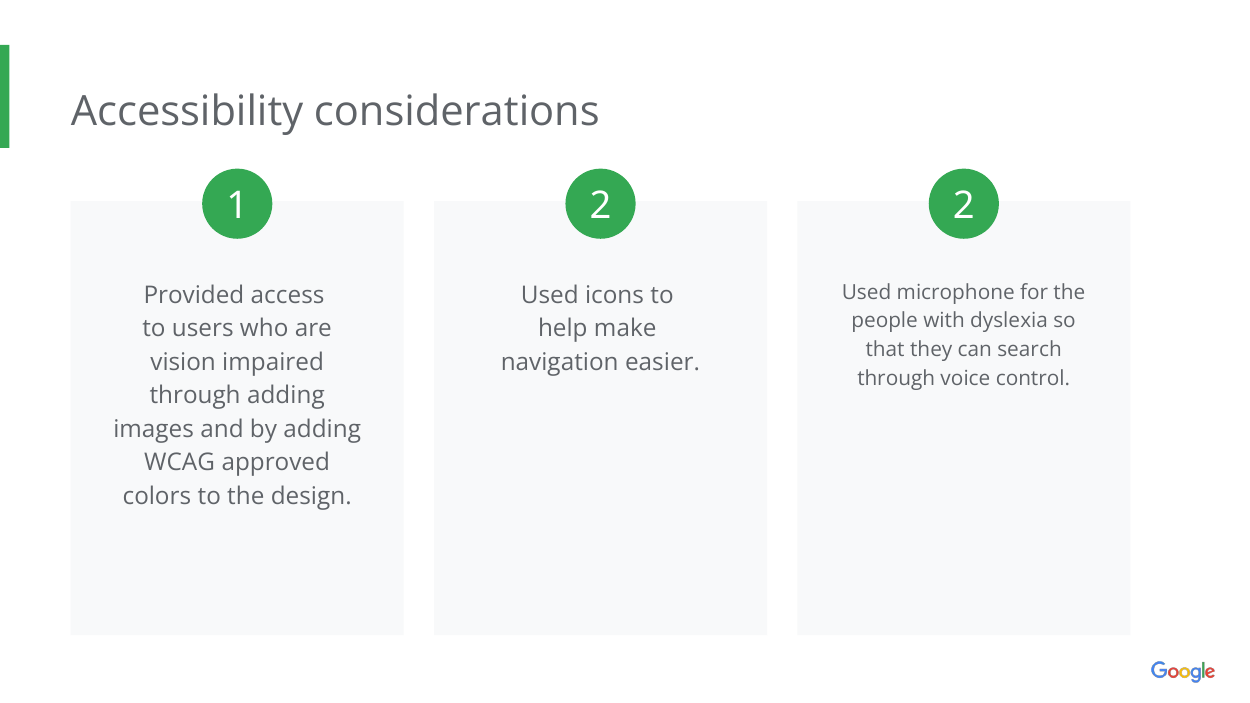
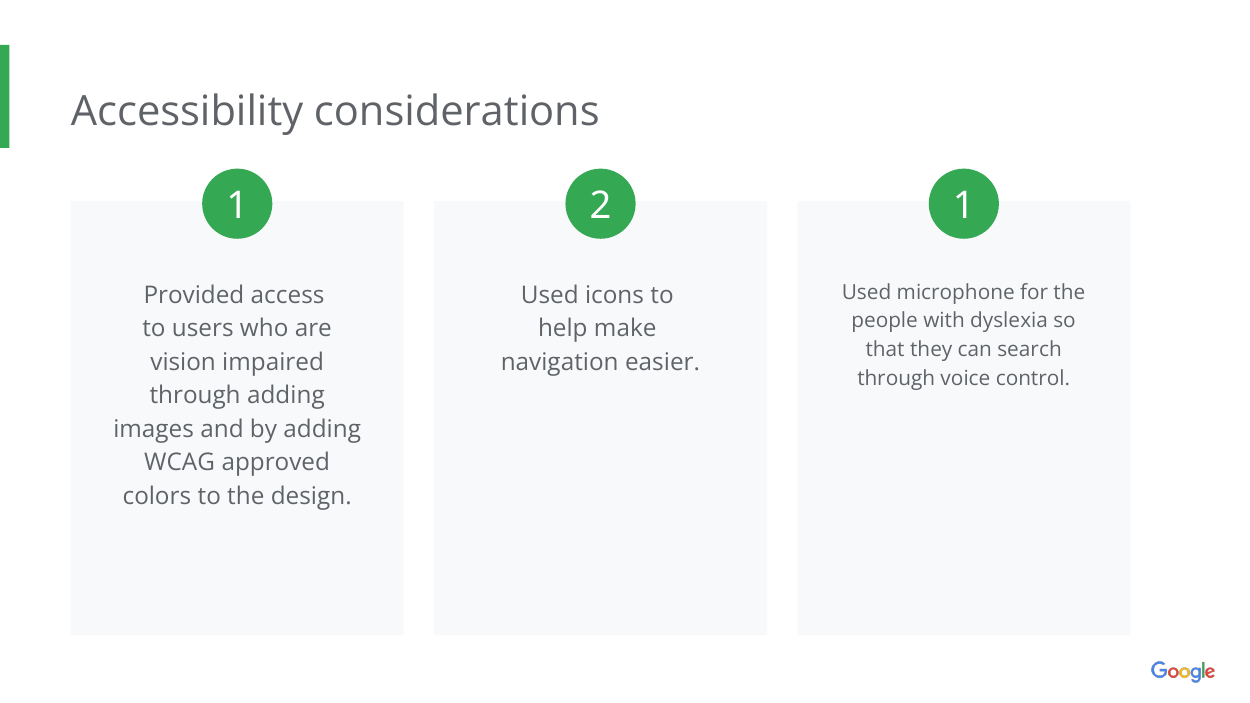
2 2: 2 -> 1
